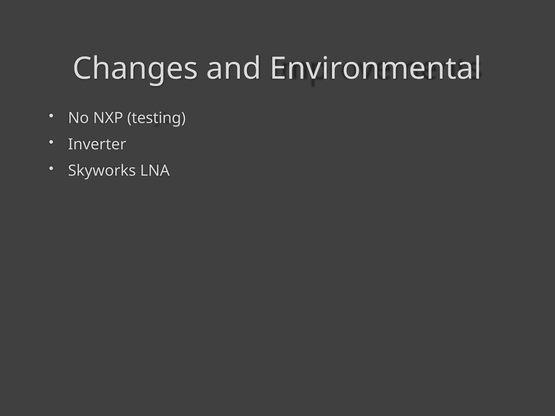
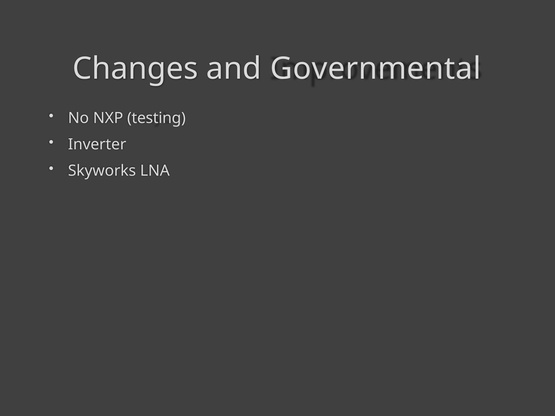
Environmental: Environmental -> Governmental
